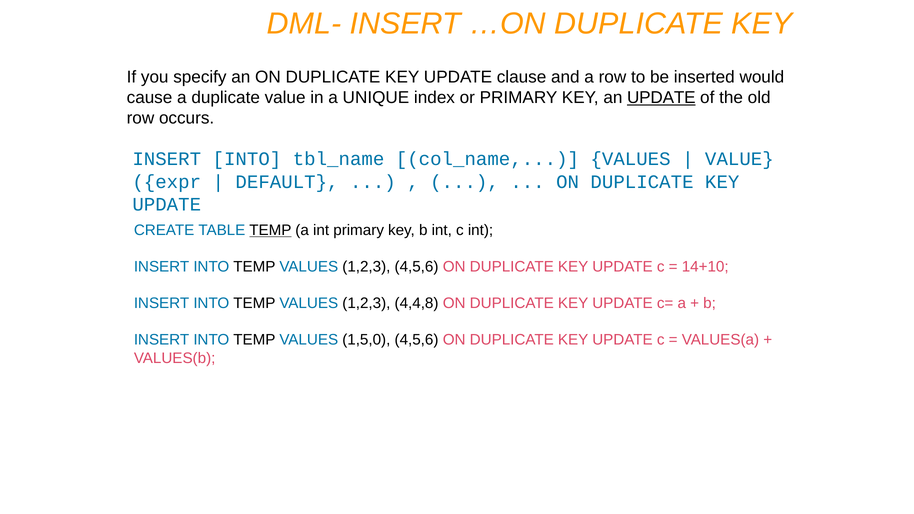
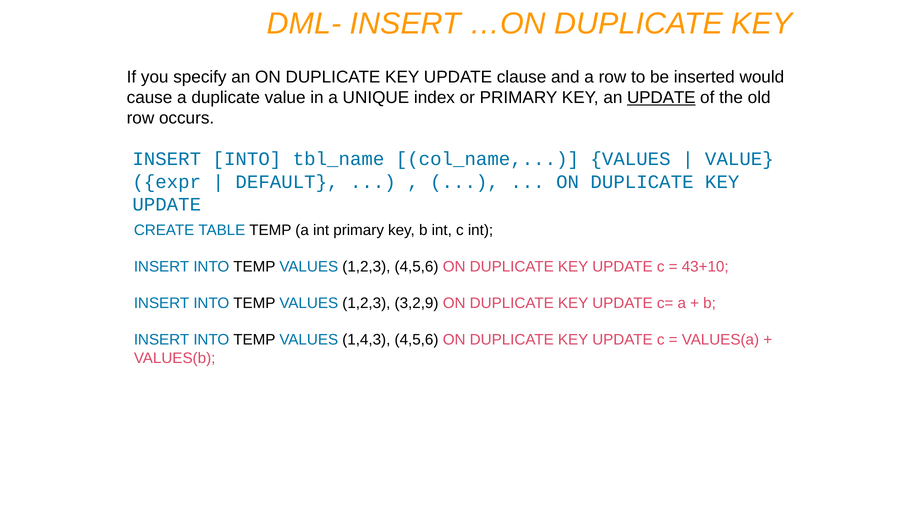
TEMP at (270, 230) underline: present -> none
14+10: 14+10 -> 43+10
4,4,8: 4,4,8 -> 3,2,9
1,5,0: 1,5,0 -> 1,4,3
